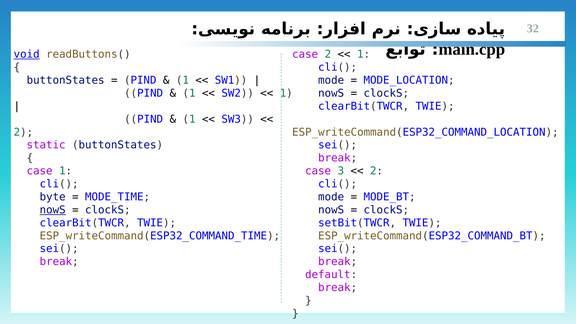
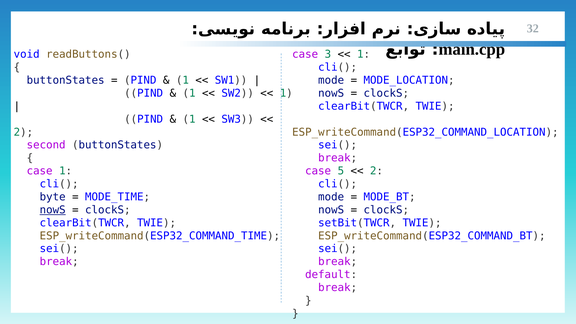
void underline: present -> none
case 2: 2 -> 3
static: static -> second
3: 3 -> 5
